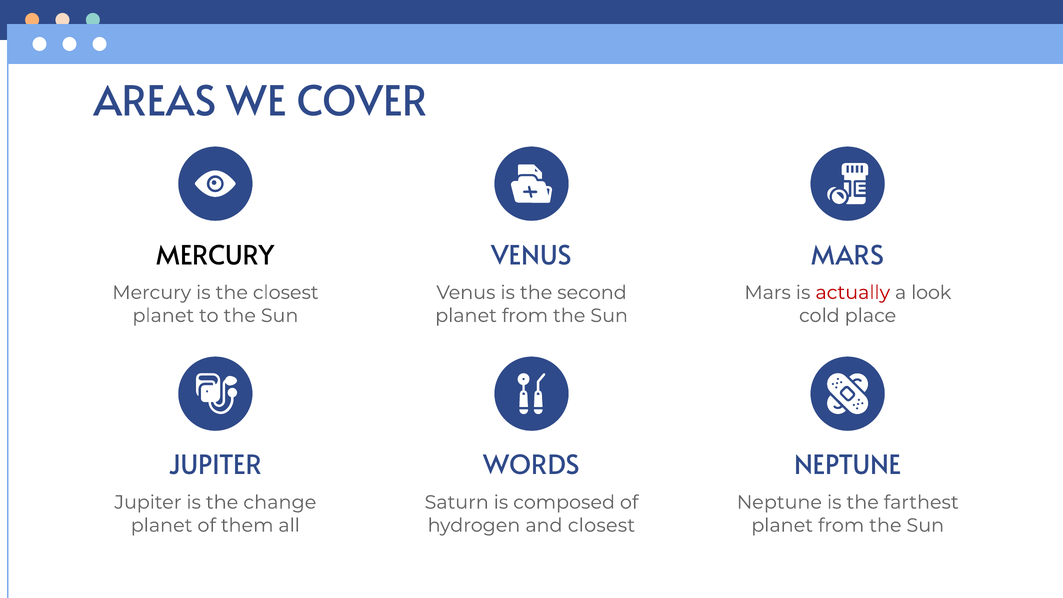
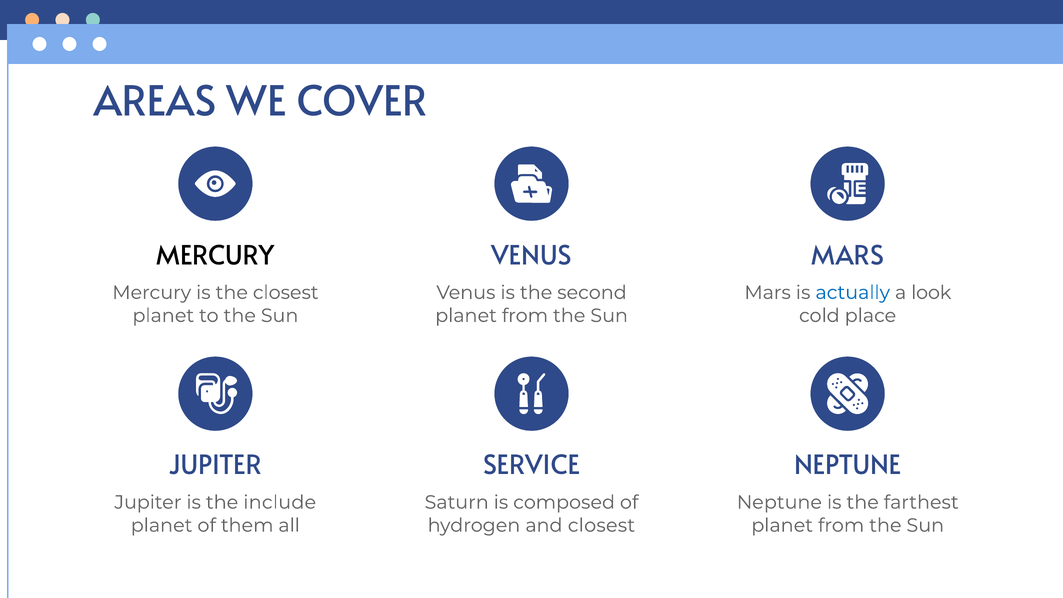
actually colour: red -> blue
WORDS: WORDS -> SERVICE
change: change -> include
